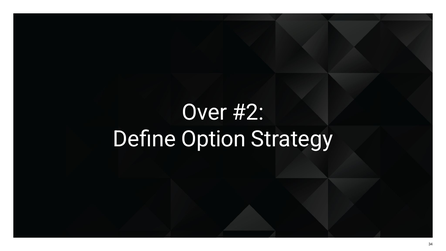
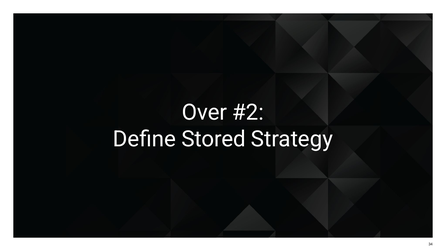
Option: Option -> Stored
